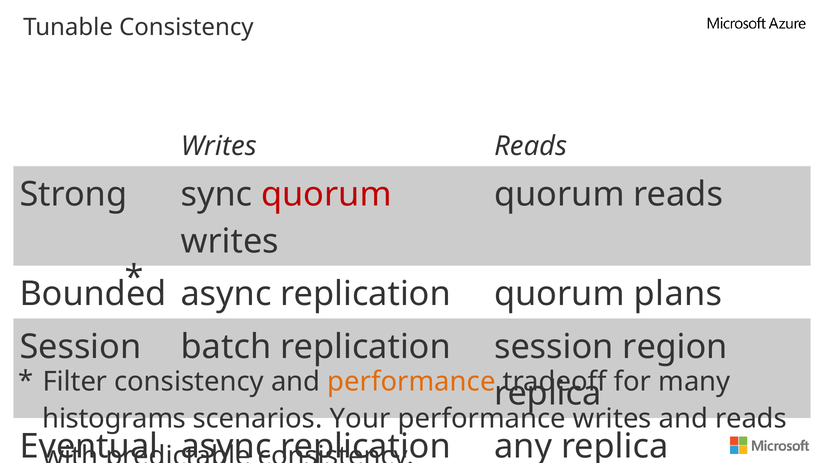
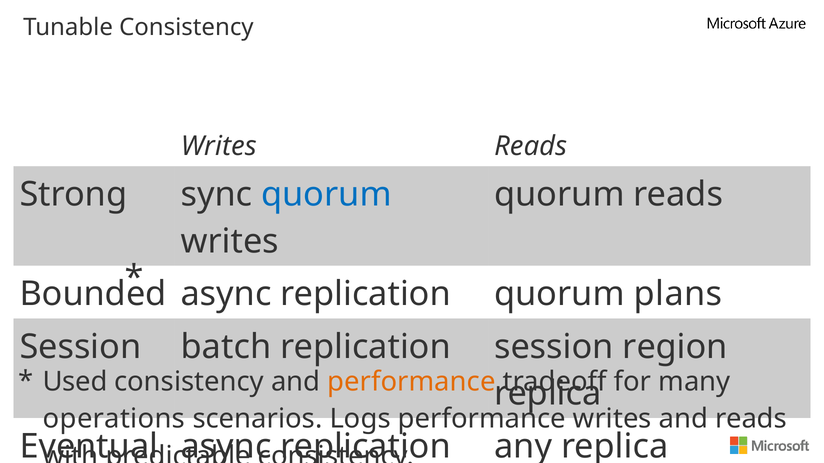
quorum at (326, 195) colour: red -> blue
Filter: Filter -> Used
histograms: histograms -> operations
Your: Your -> Logs
